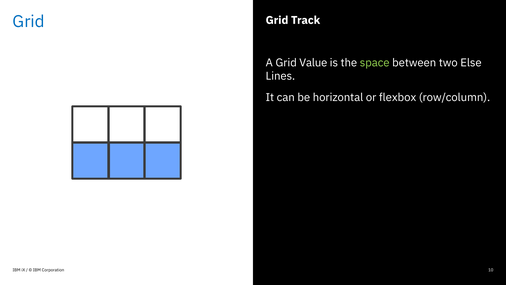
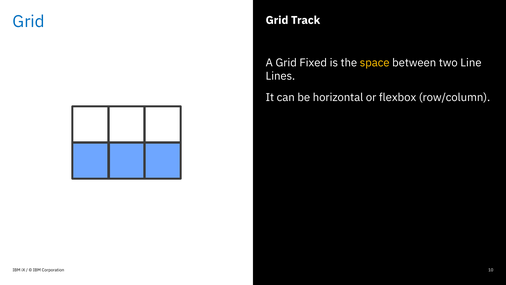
Value: Value -> Fixed
space colour: light green -> yellow
Else: Else -> Line
